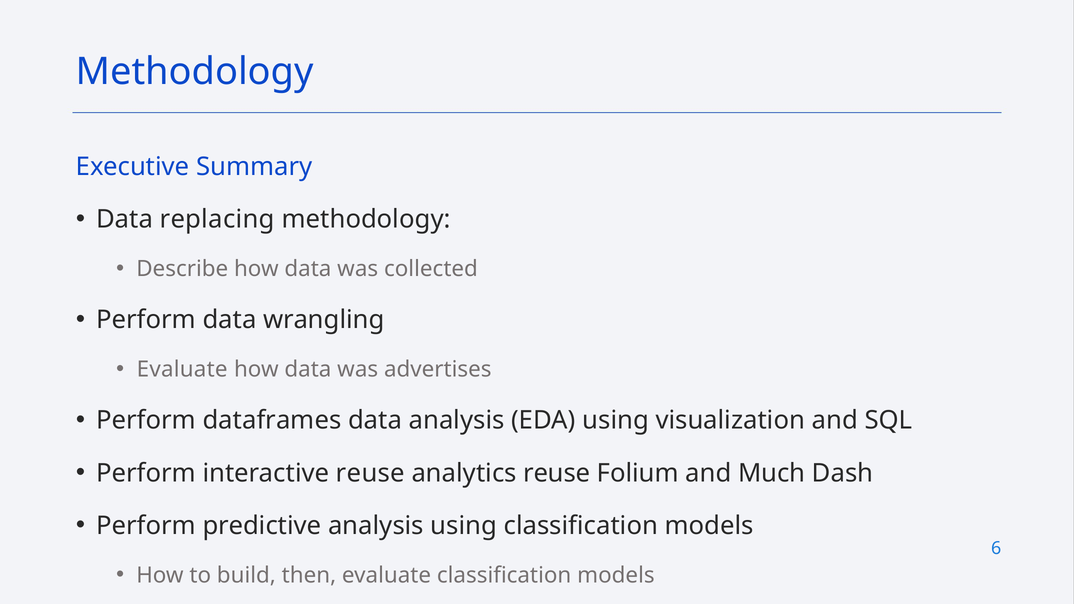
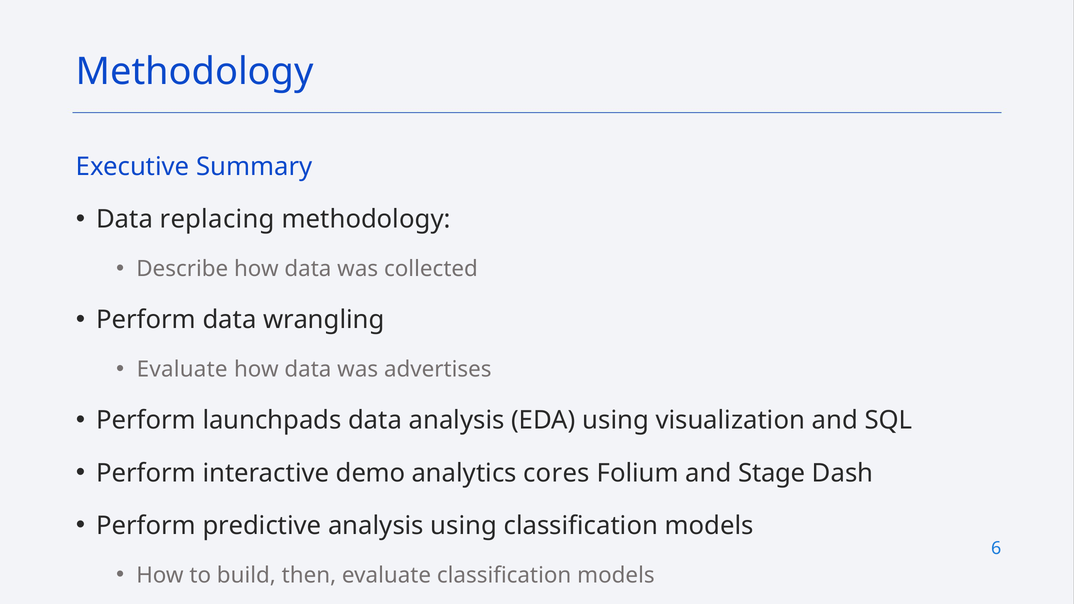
dataframes: dataframes -> launchpads
interactive reuse: reuse -> demo
analytics reuse: reuse -> cores
Much: Much -> Stage
